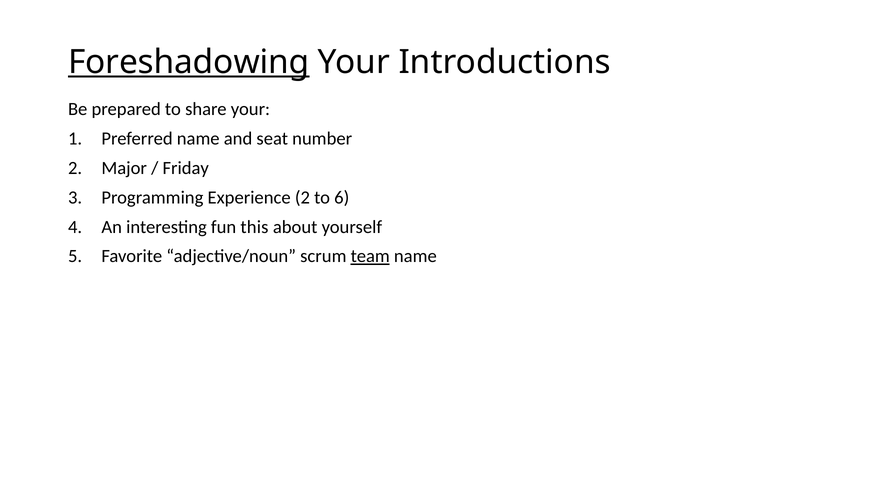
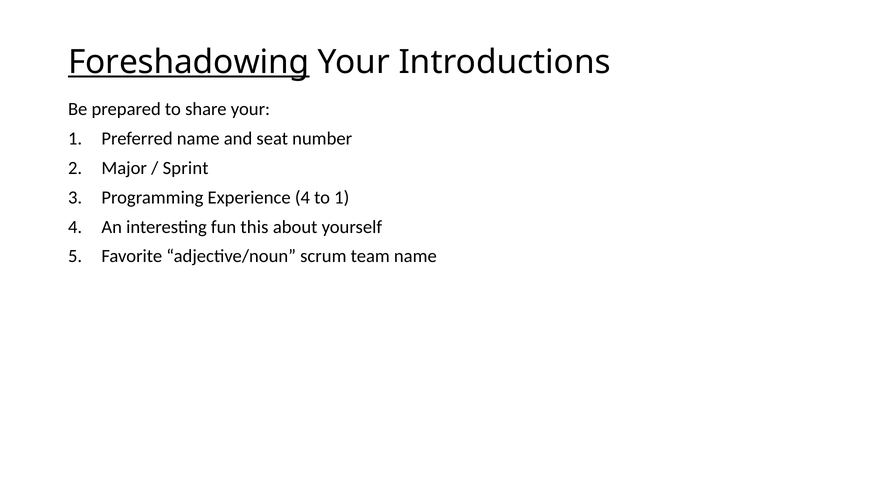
Friday: Friday -> Sprint
Experience 2: 2 -> 4
to 6: 6 -> 1
team underline: present -> none
